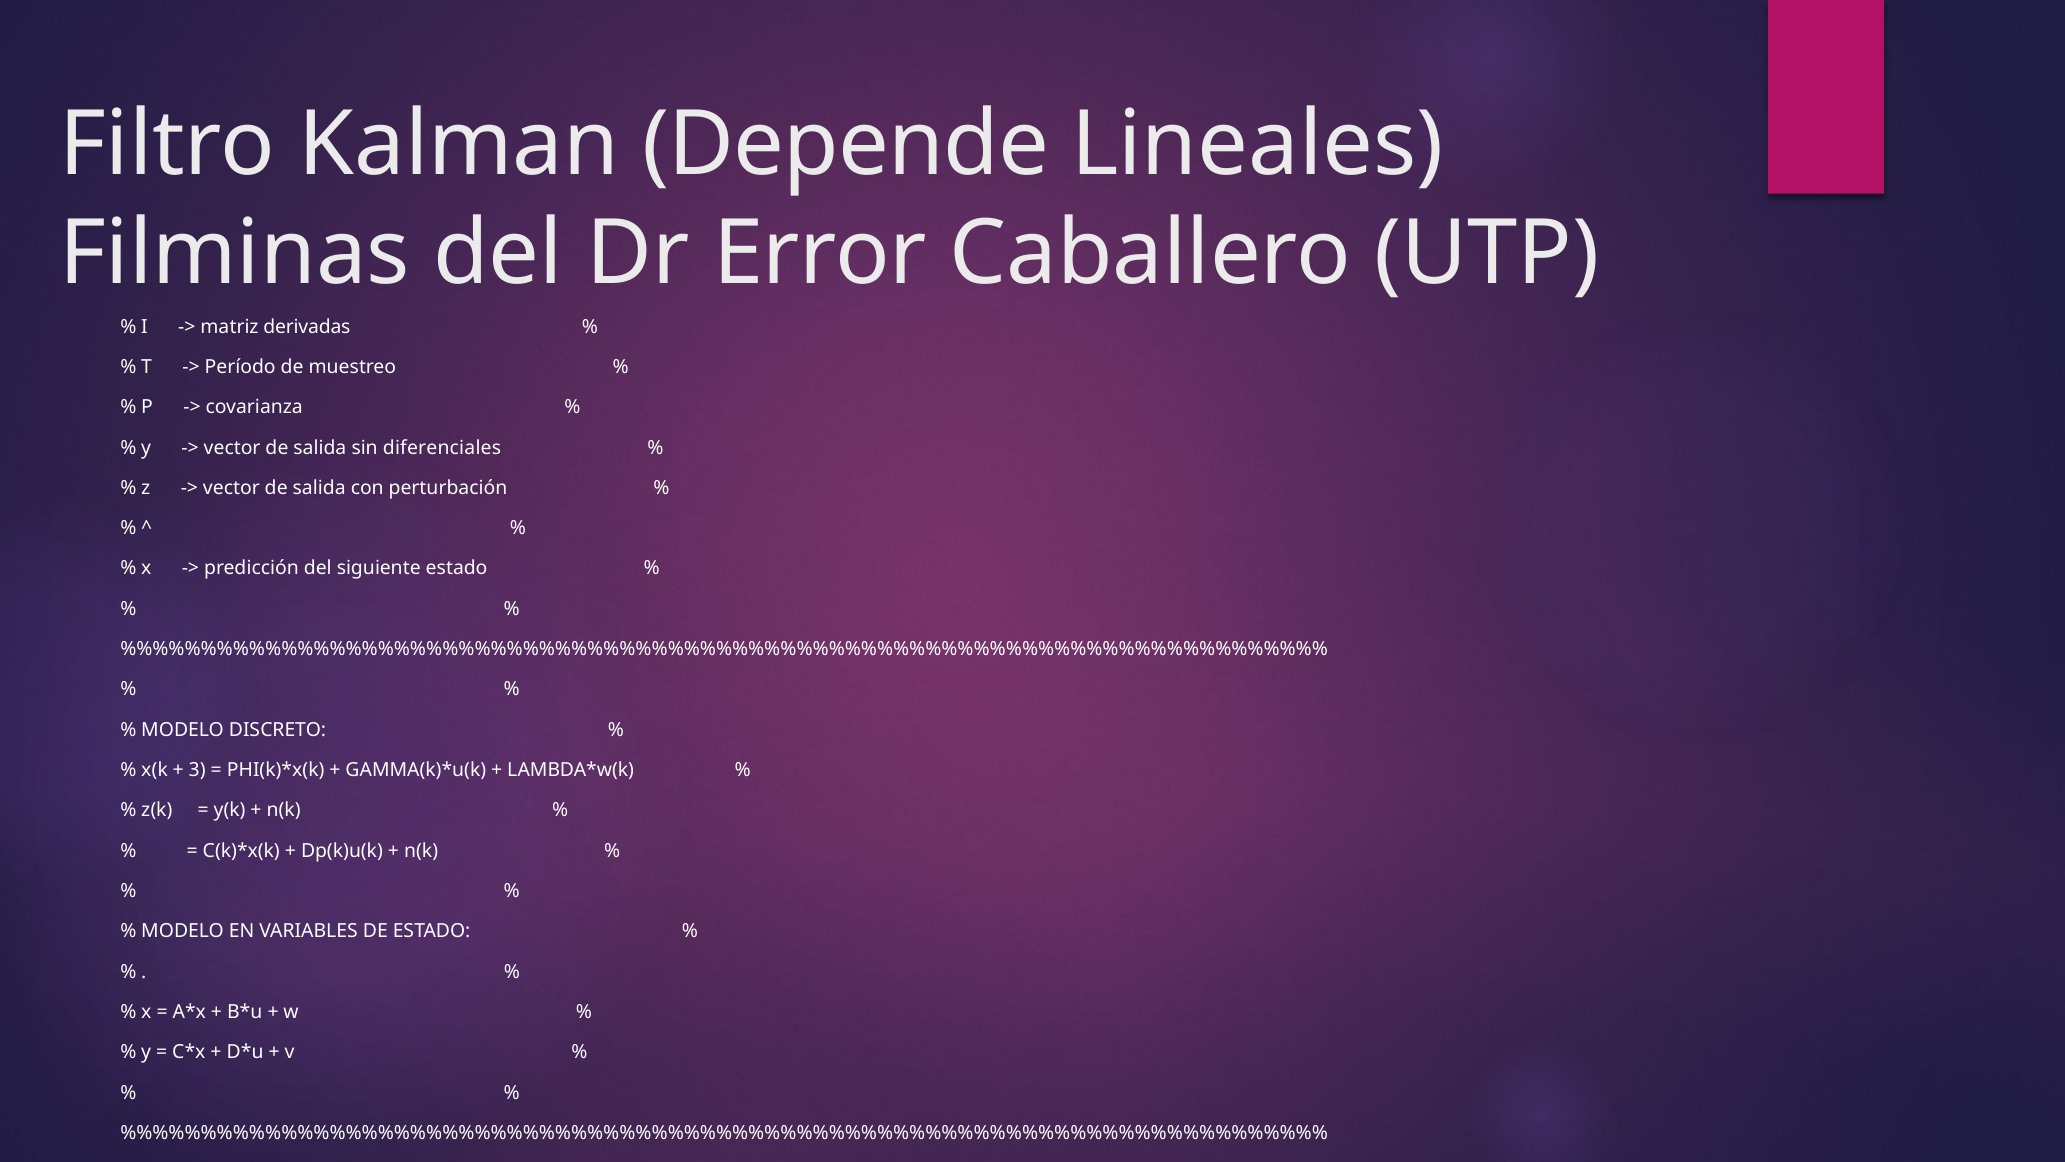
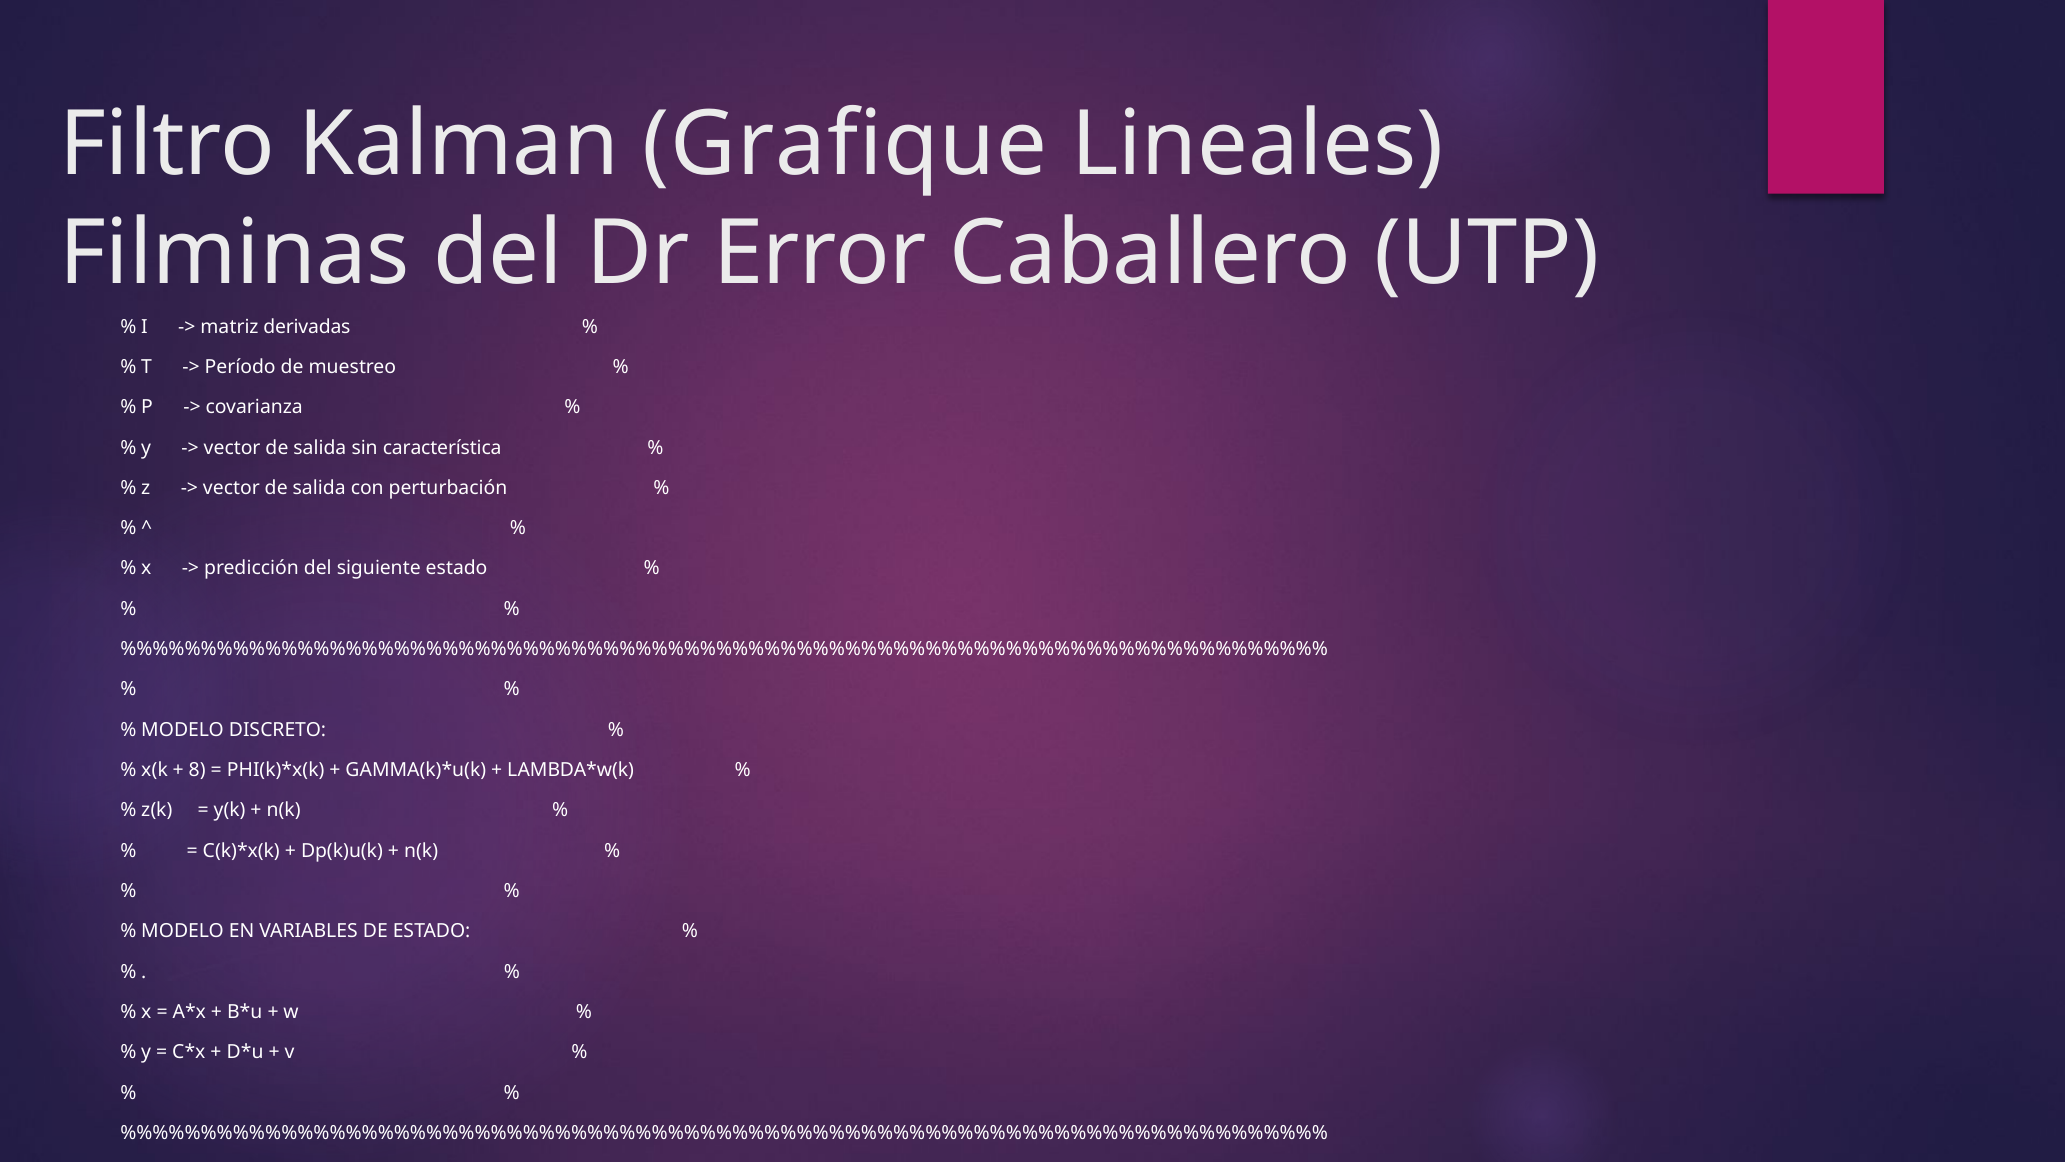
Depende: Depende -> Grafique
diferenciales: diferenciales -> característica
3: 3 -> 8
